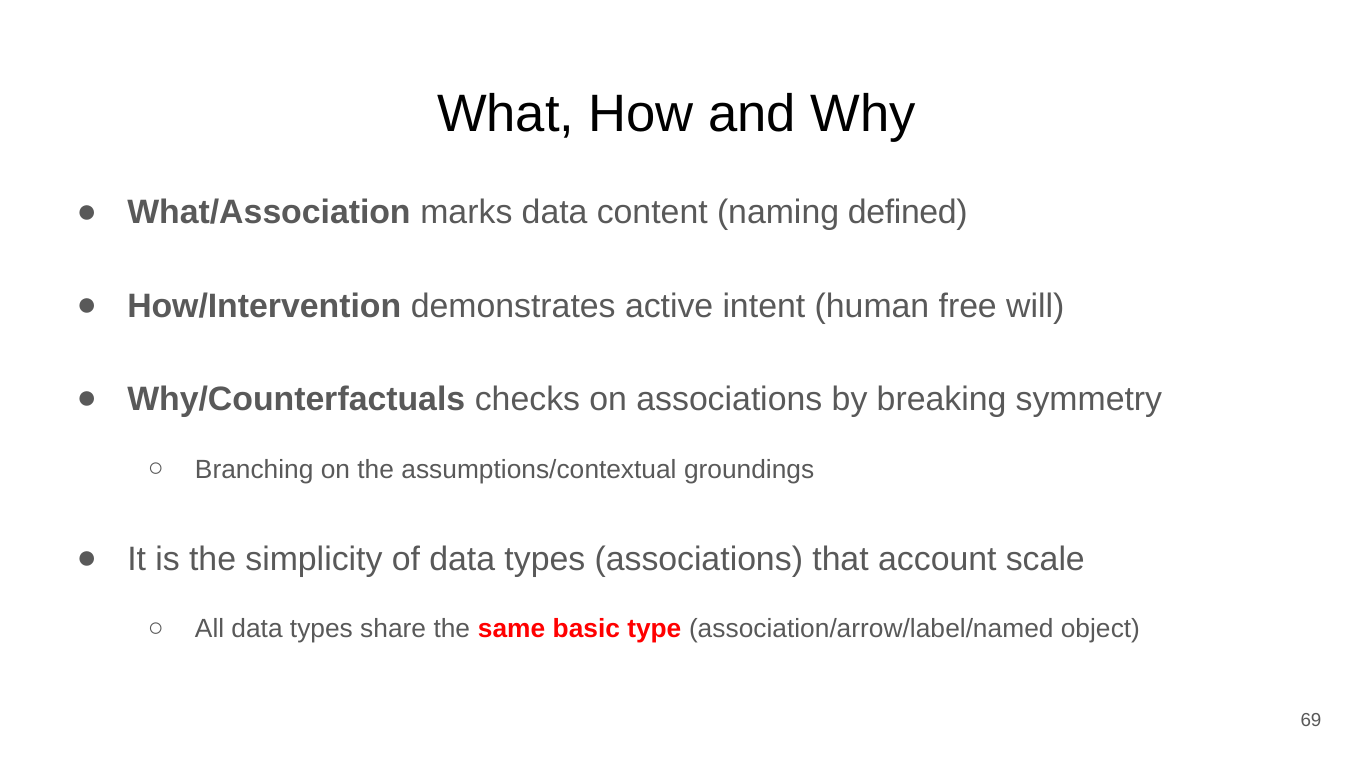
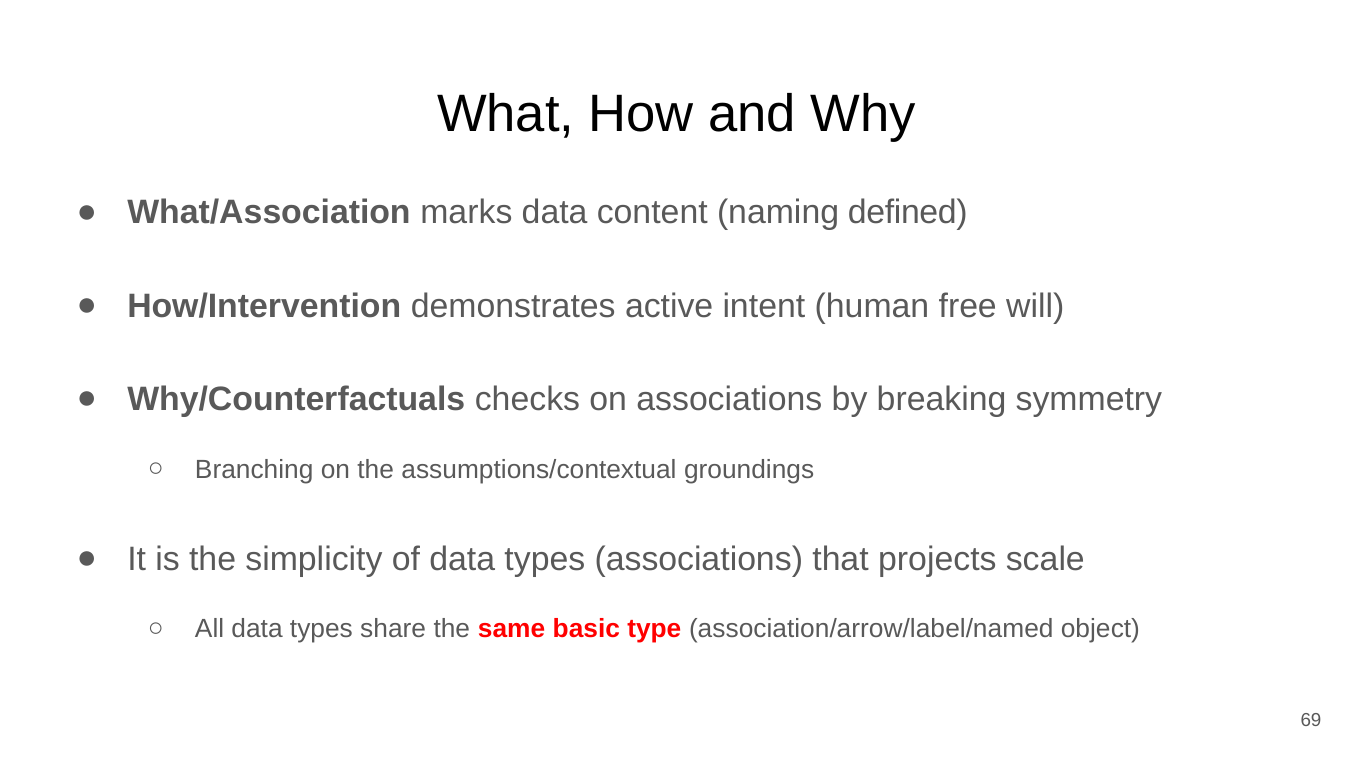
account: account -> projects
